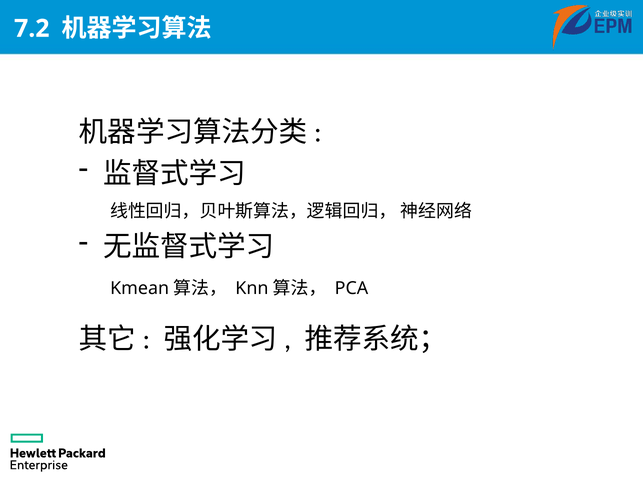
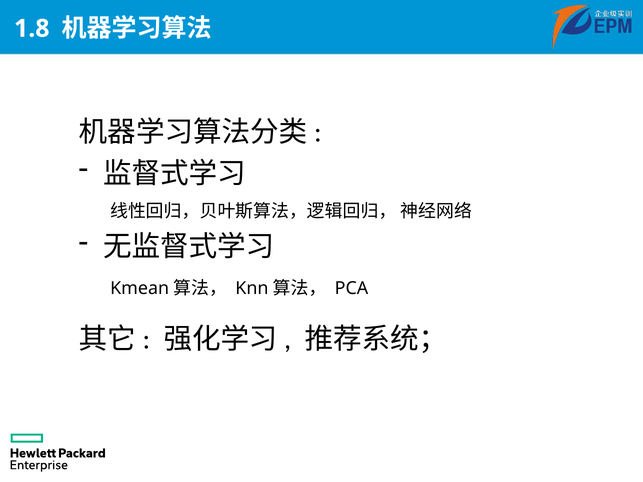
7.2: 7.2 -> 1.8
